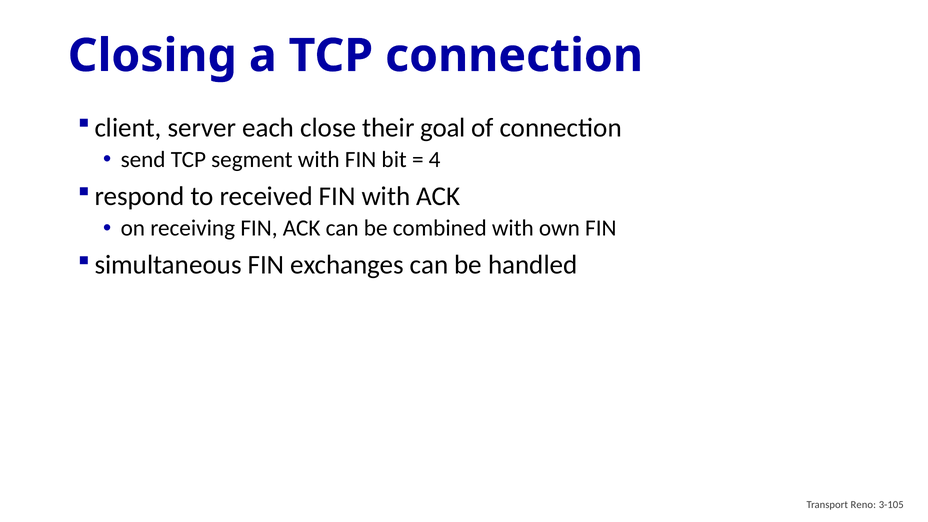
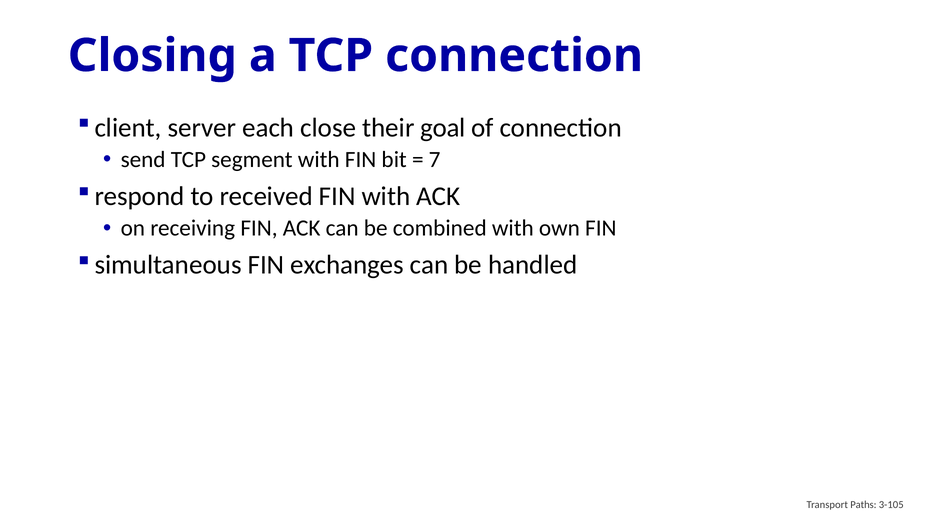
4: 4 -> 7
Reno: Reno -> Paths
